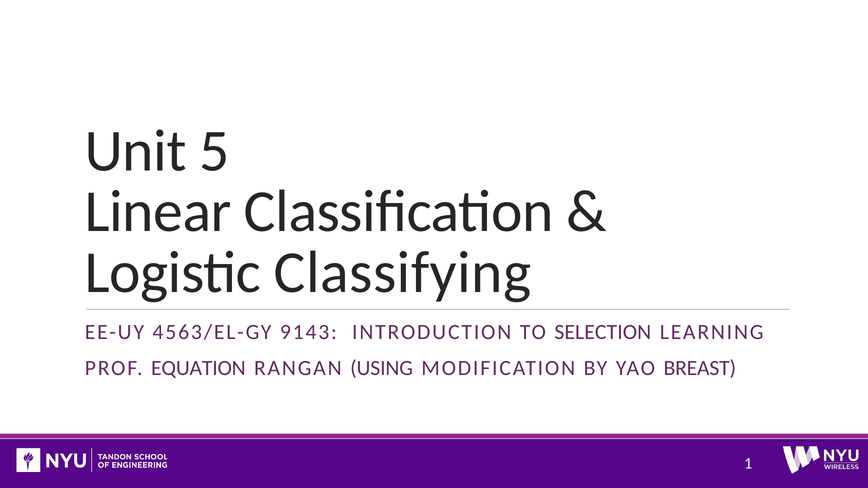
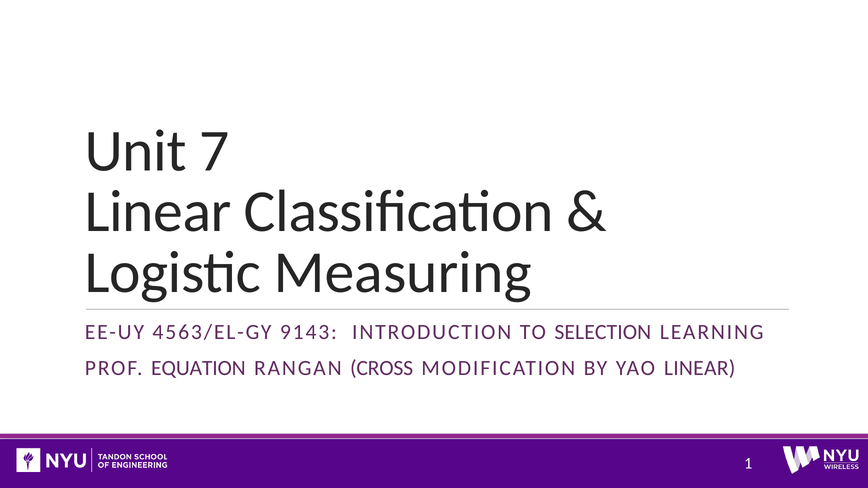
5: 5 -> 7
Classifying: Classifying -> Measuring
USING: USING -> CROSS
YAO BREAST: BREAST -> LINEAR
